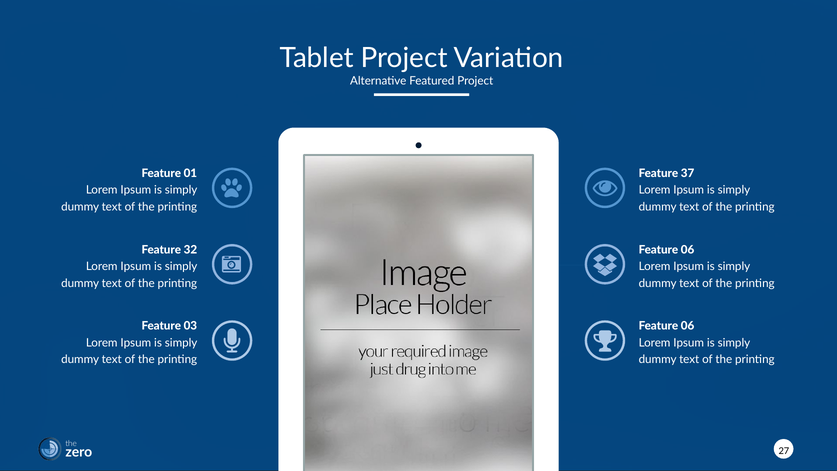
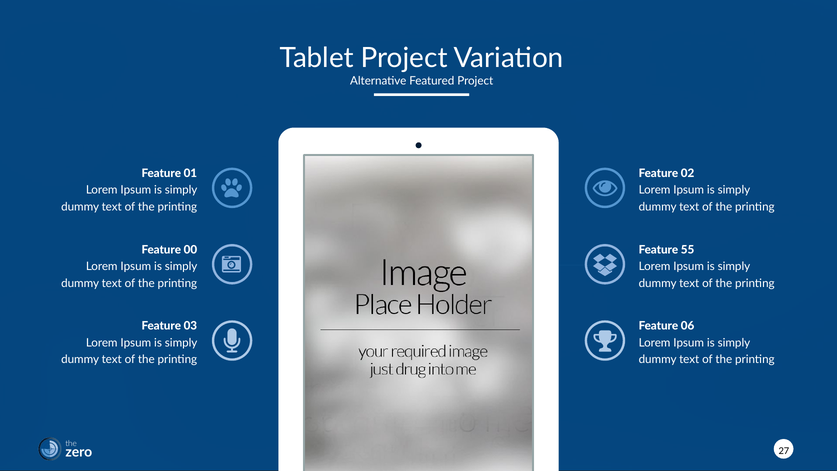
37: 37 -> 02
32: 32 -> 00
06 at (688, 250): 06 -> 55
